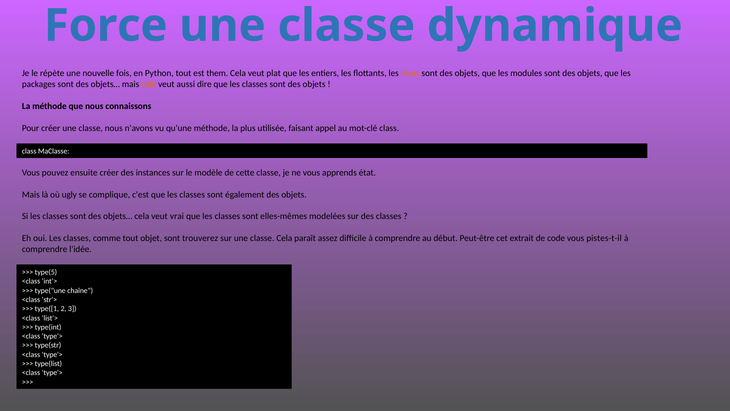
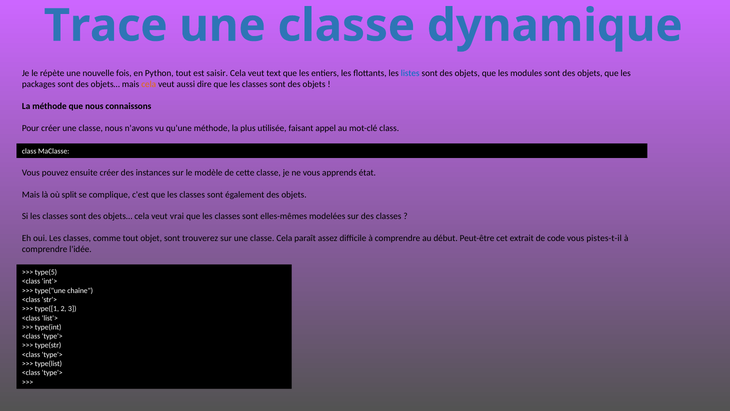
Force: Force -> Trace
them: them -> saisir
plat: plat -> text
listes colour: orange -> blue
ugly: ugly -> split
